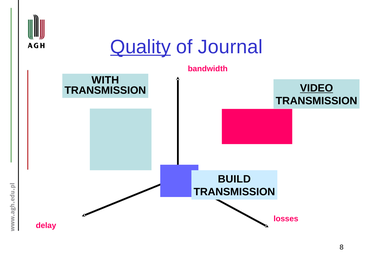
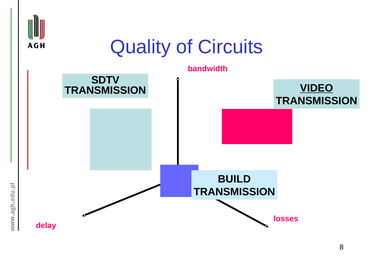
Quality underline: present -> none
Journal: Journal -> Circuits
WITH: WITH -> SDTV
